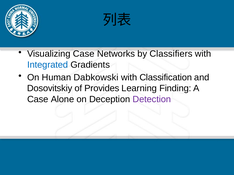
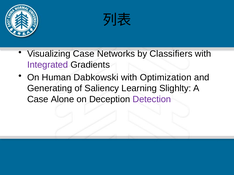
Integrated colour: blue -> purple
Classification: Classification -> Optimization
Dosovitskiy: Dosovitskiy -> Generating
Provides: Provides -> Saliency
Finding: Finding -> Slighlty
